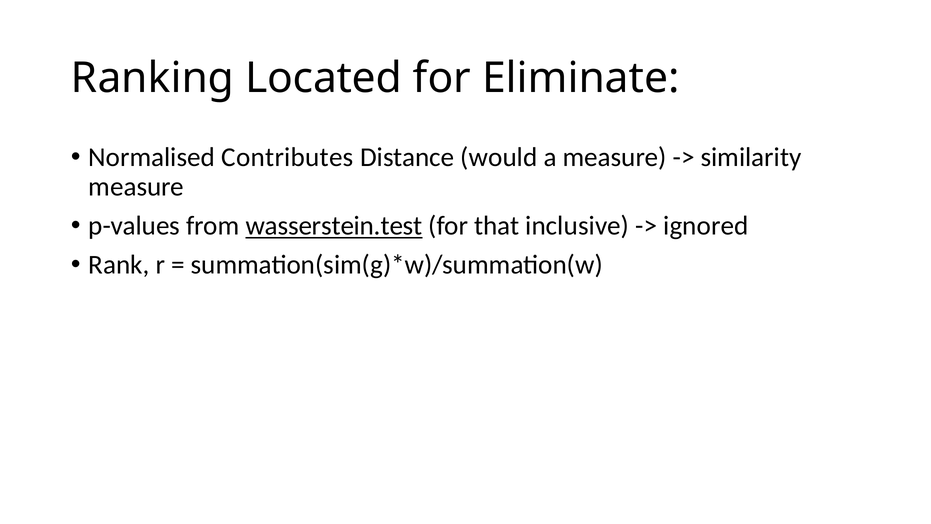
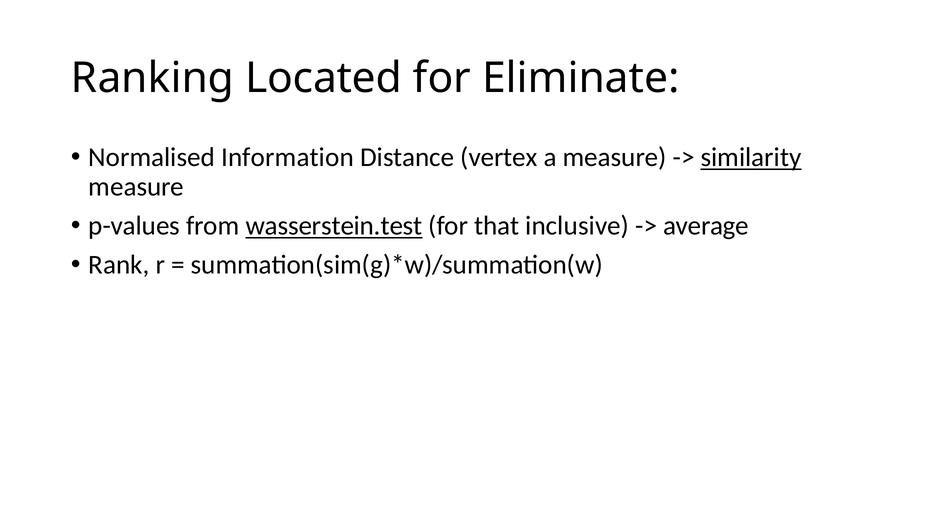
Contributes: Contributes -> Information
would: would -> vertex
similarity underline: none -> present
ignored: ignored -> average
